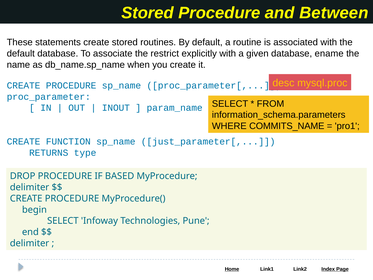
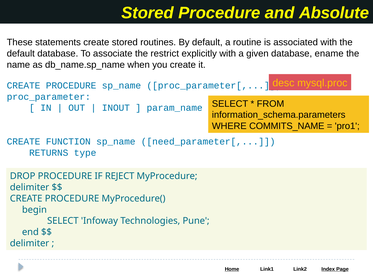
Between: Between -> Absolute
just_parameter[: just_parameter[ -> need_parameter[
BASED: BASED -> REJECT
